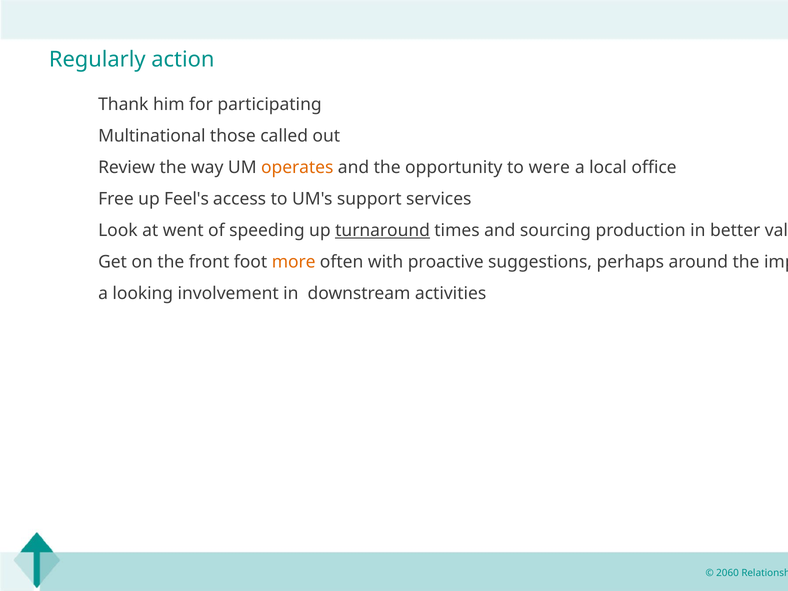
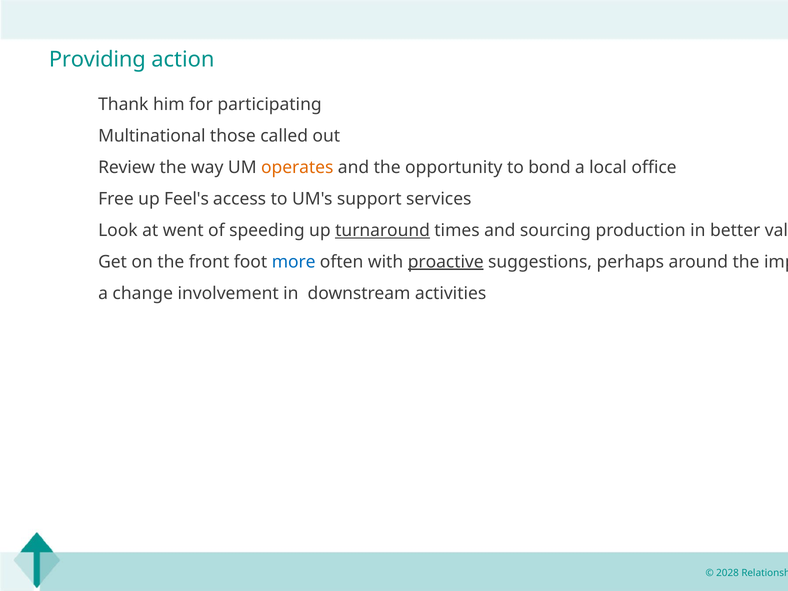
Regularly: Regularly -> Providing
were: were -> bond
more colour: orange -> blue
proactive underline: none -> present
looking: looking -> change
2060: 2060 -> 2028
